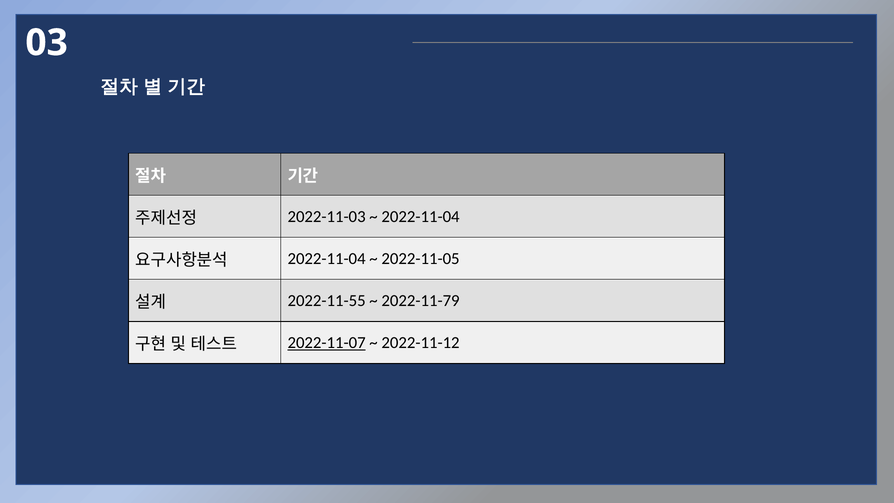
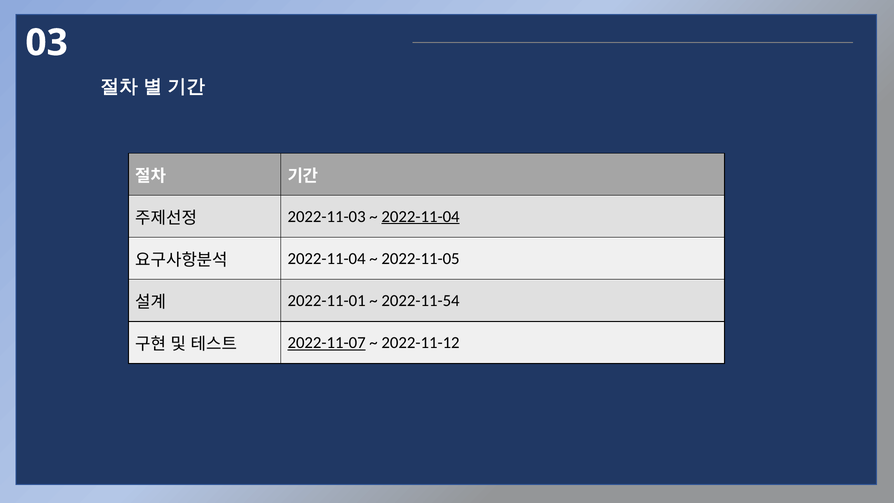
2022-11-04 at (421, 216) underline: none -> present
2022-11-55: 2022-11-55 -> 2022-11-01
2022-11-79: 2022-11-79 -> 2022-11-54
